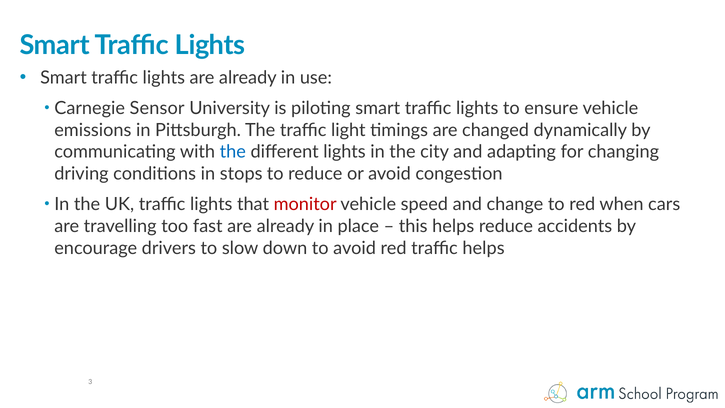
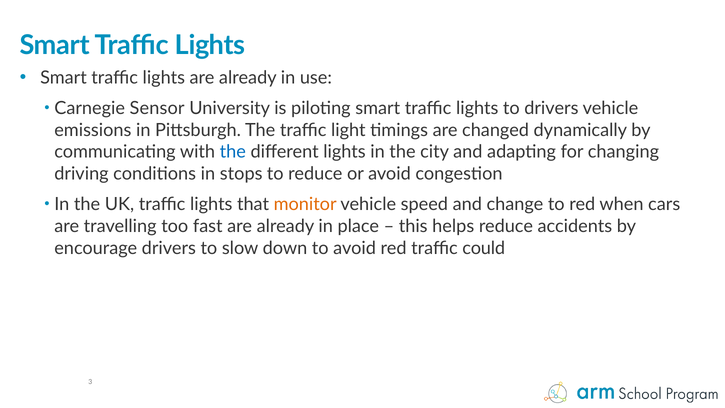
to ensure: ensure -> drivers
monitor colour: red -> orange
traffic helps: helps -> could
